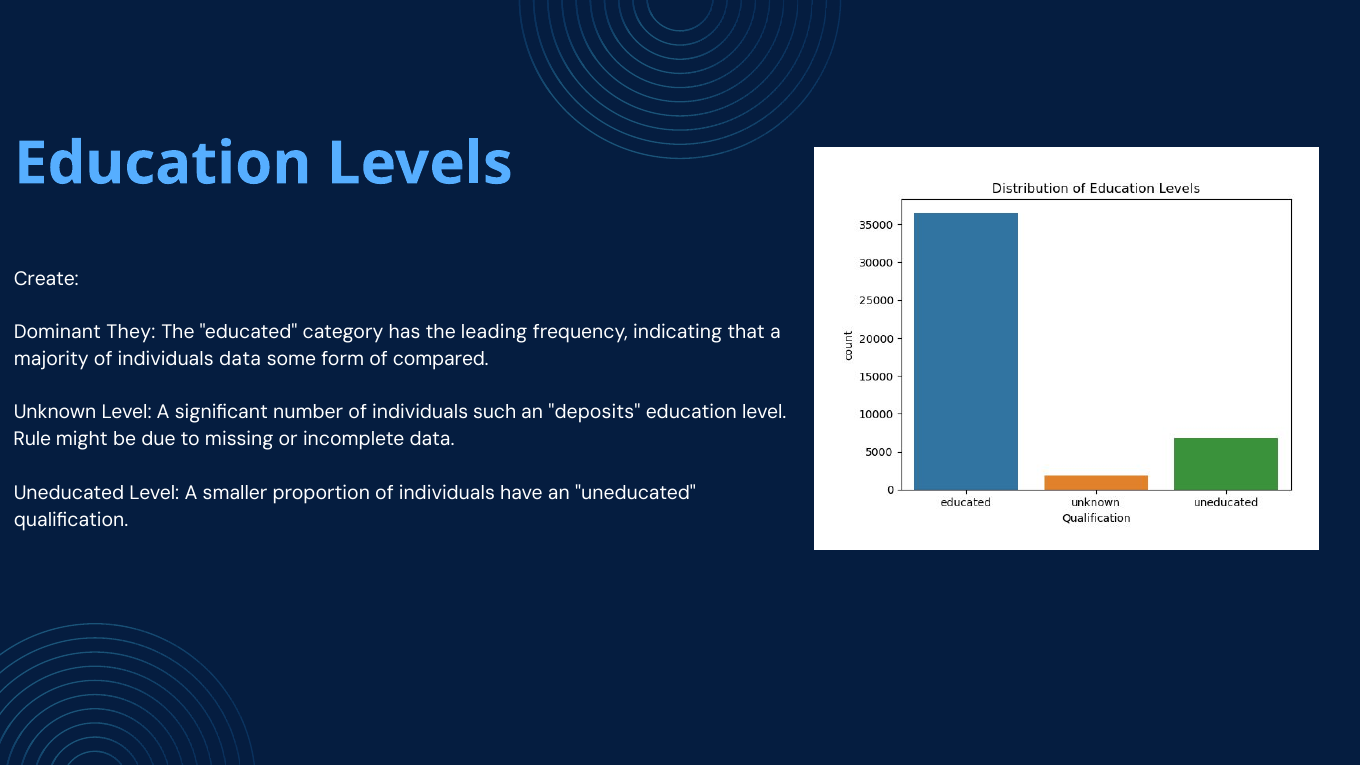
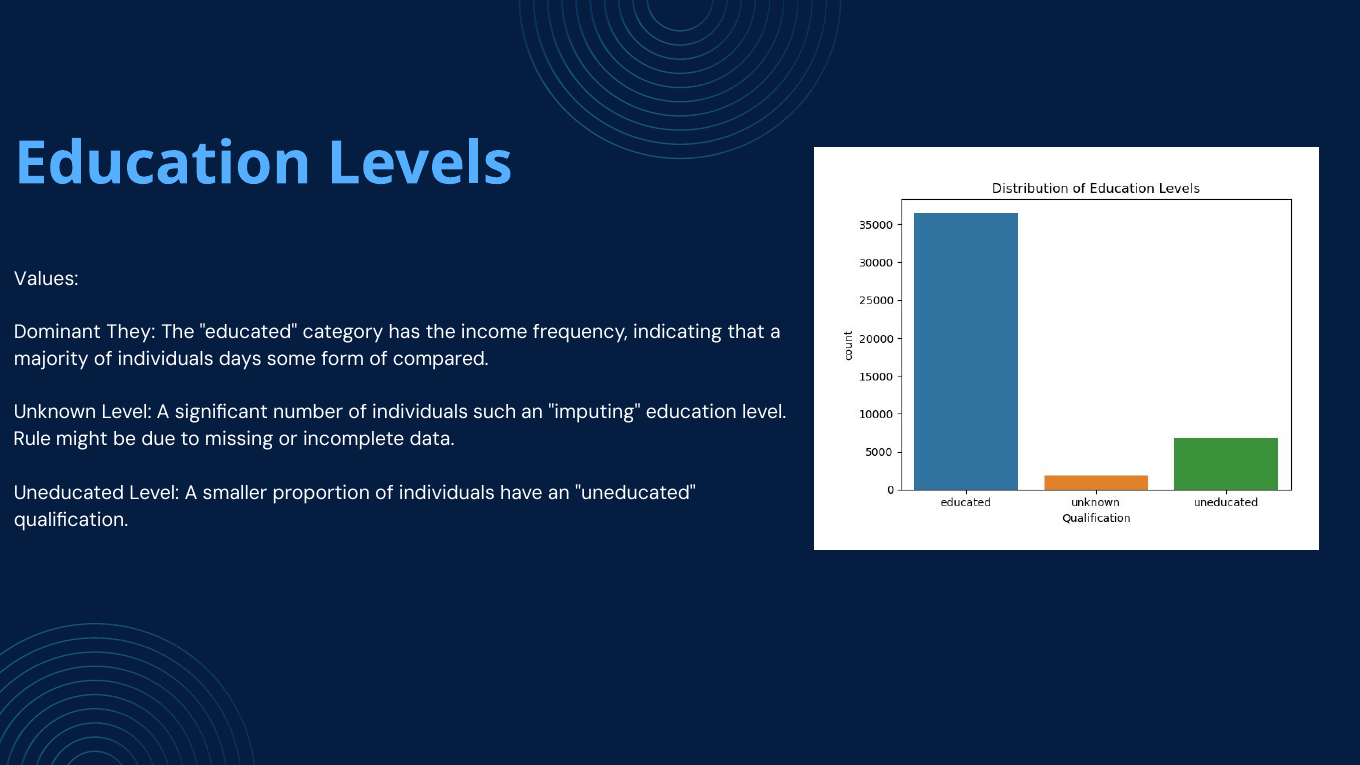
Create: Create -> Values
leading: leading -> income
individuals data: data -> days
deposits: deposits -> imputing
